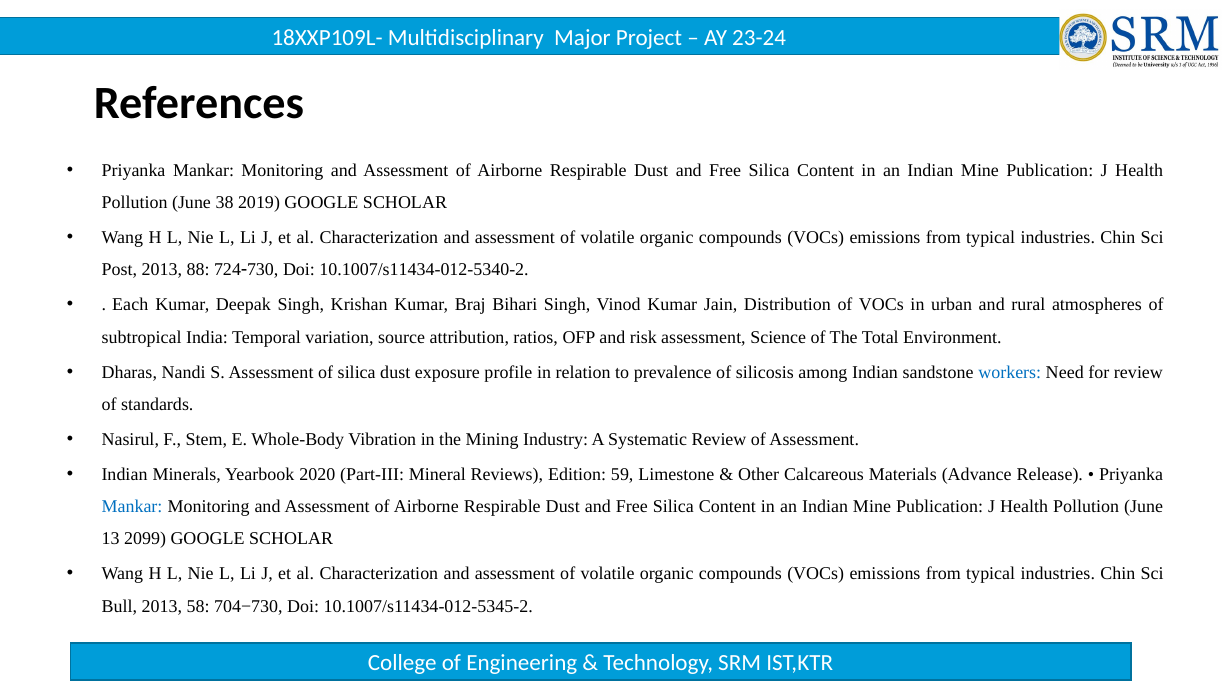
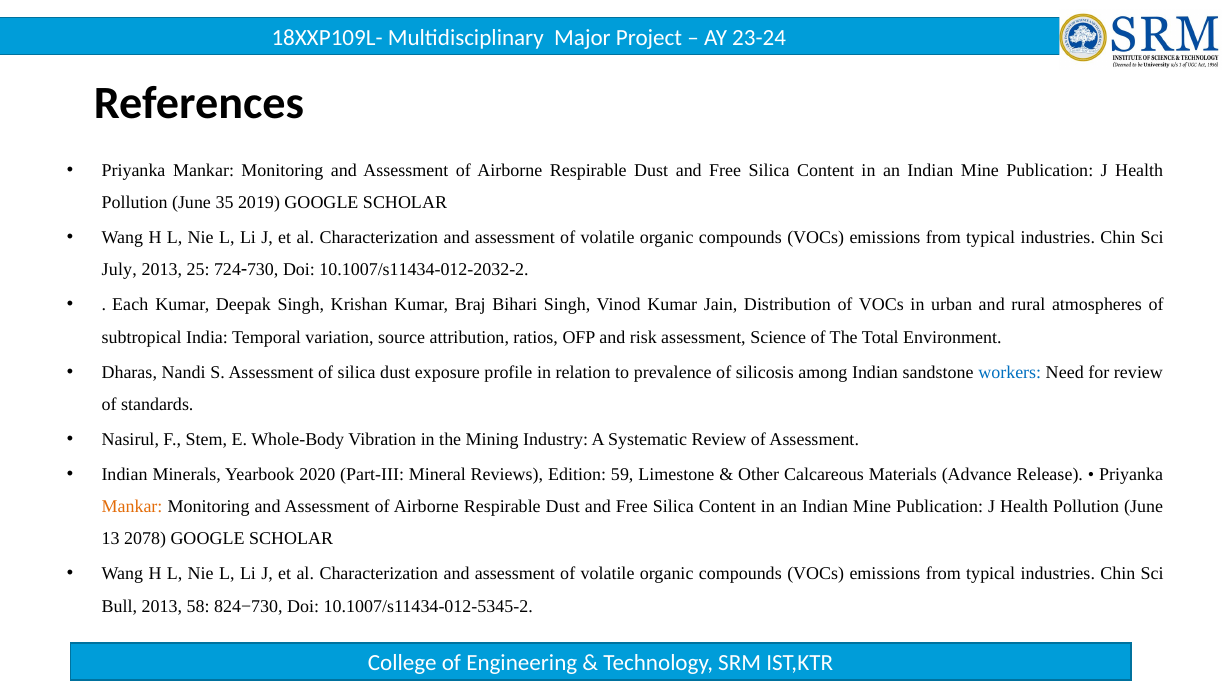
38: 38 -> 35
Post: Post -> July
88: 88 -> 25
10.1007/s11434-012-5340-2: 10.1007/s11434-012-5340-2 -> 10.1007/s11434-012-2032-2
Mankar at (132, 507) colour: blue -> orange
2099: 2099 -> 2078
704−730: 704−730 -> 824−730
